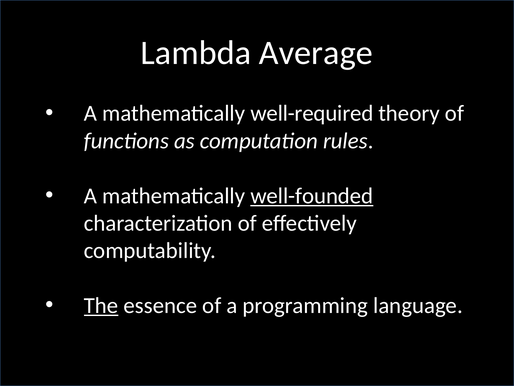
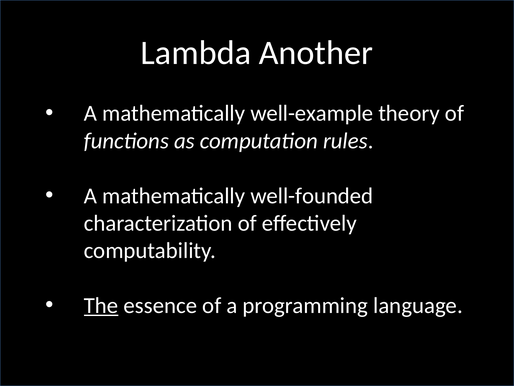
Average: Average -> Another
well-required: well-required -> well-example
well-founded underline: present -> none
